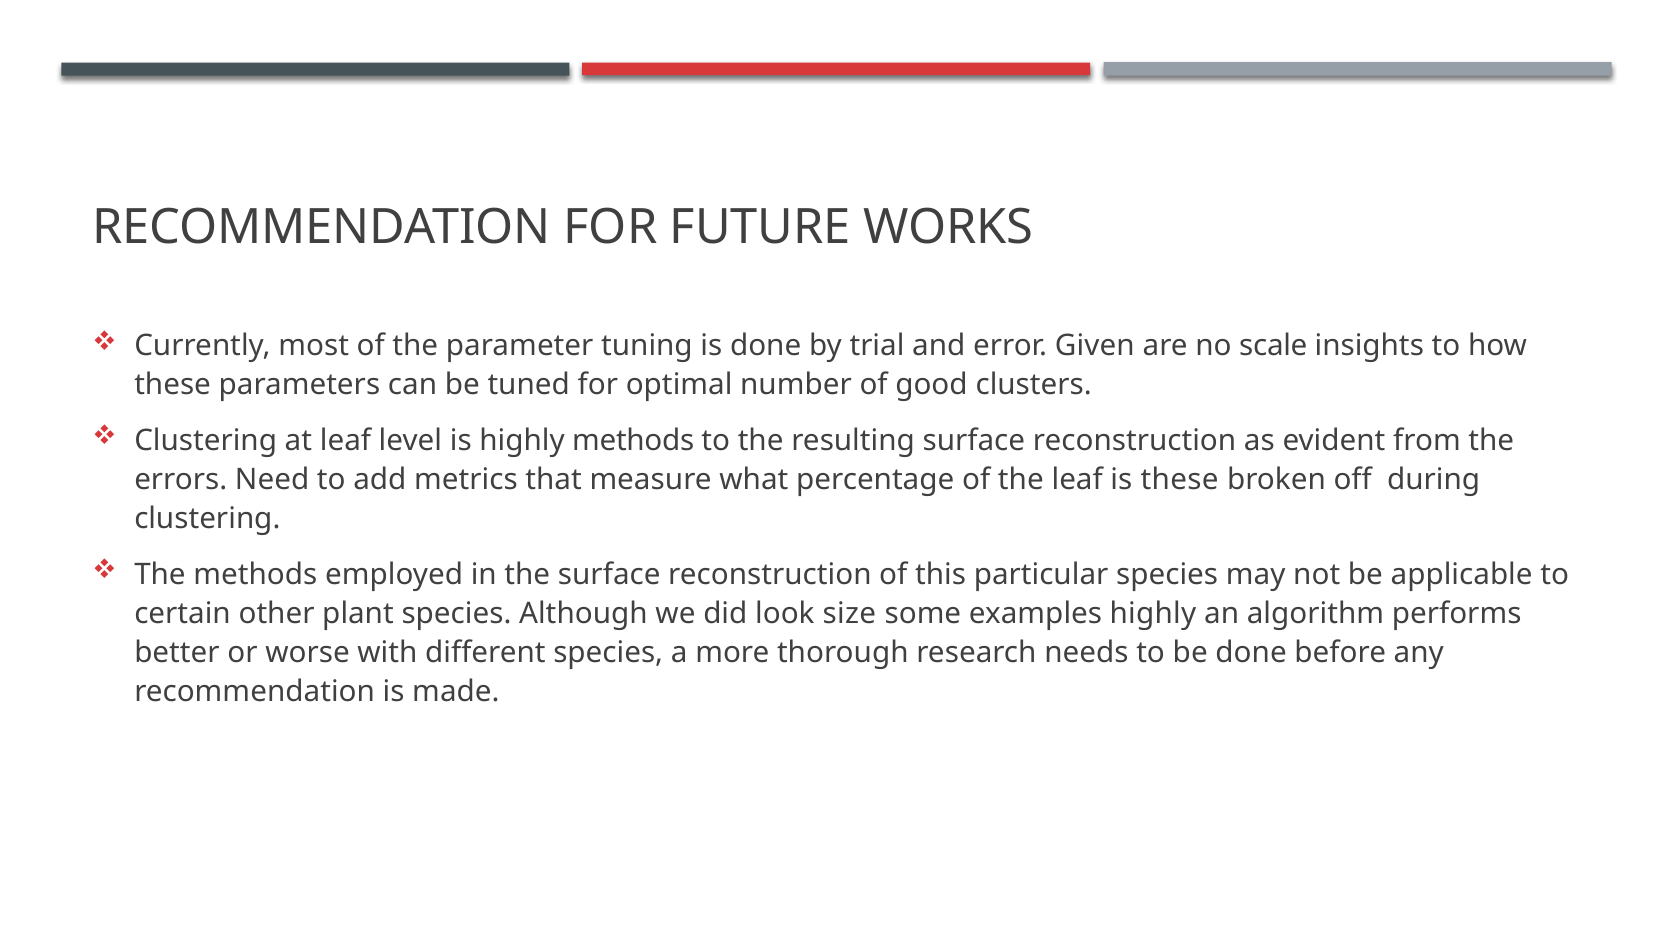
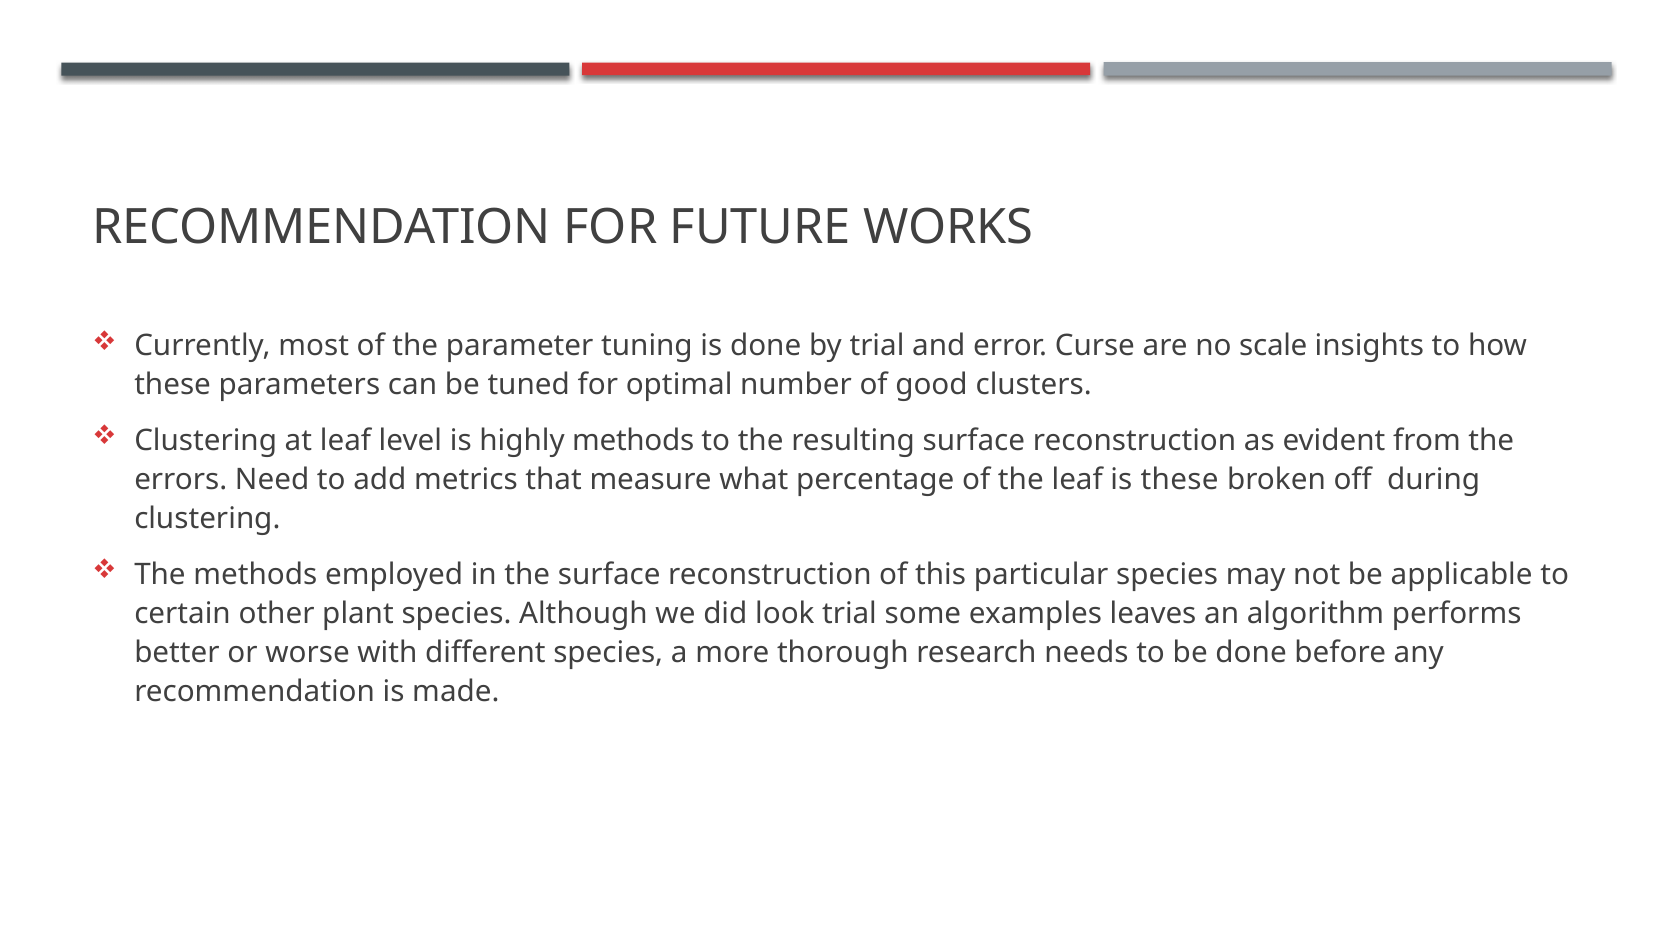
Given: Given -> Curse
look size: size -> trial
examples highly: highly -> leaves
